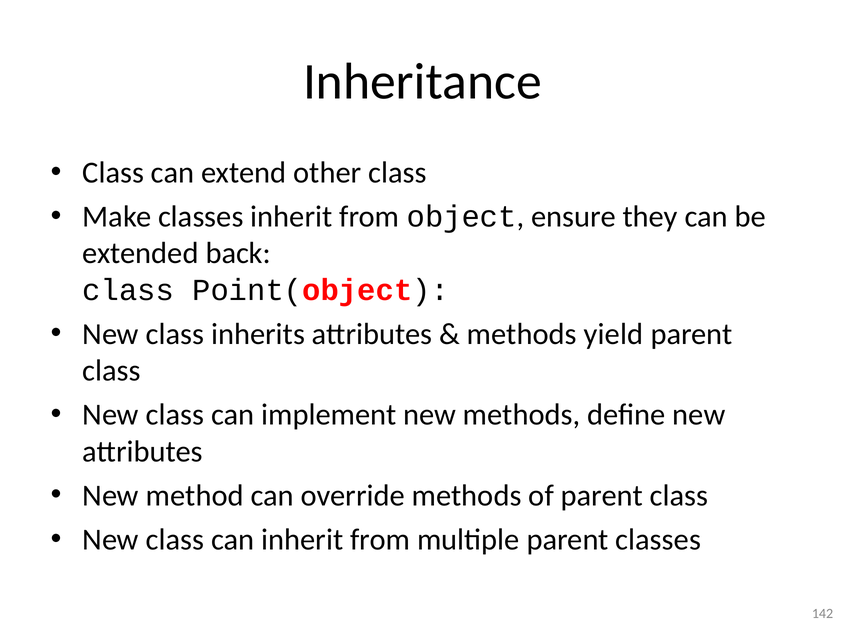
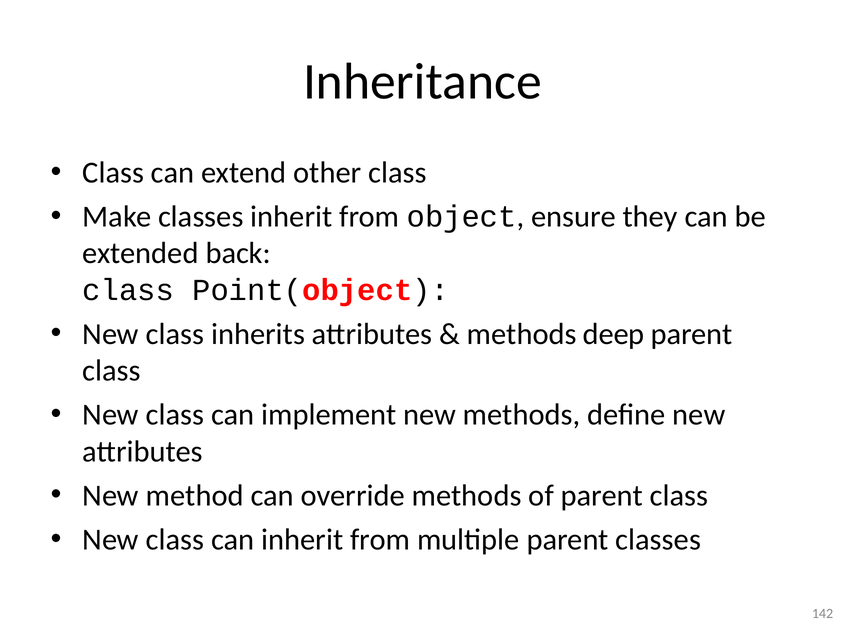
yield: yield -> deep
